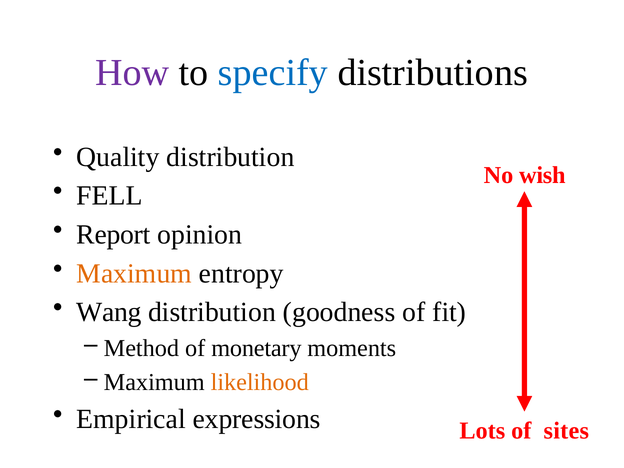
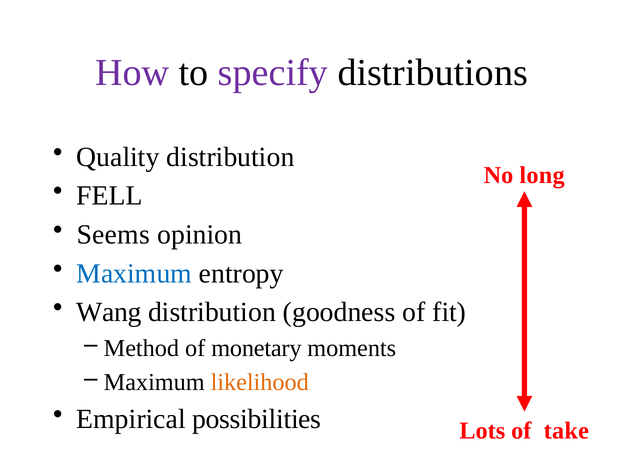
specify colour: blue -> purple
wish: wish -> long
Report: Report -> Seems
Maximum at (134, 273) colour: orange -> blue
expressions: expressions -> possibilities
sites: sites -> take
